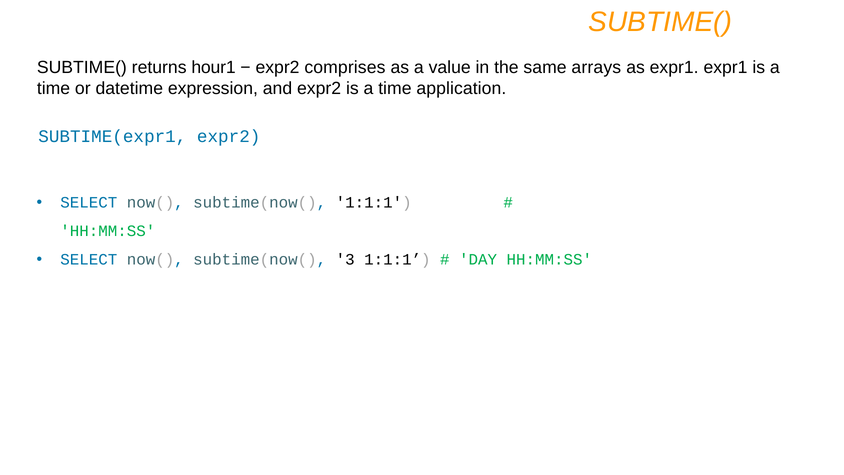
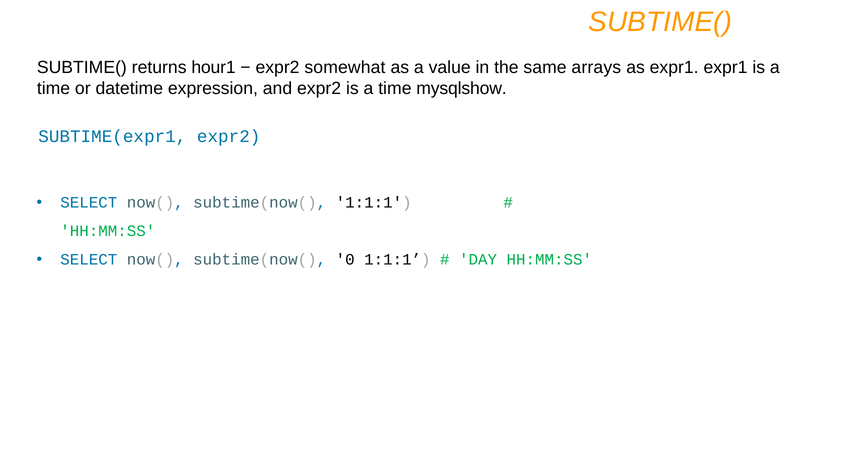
comprises: comprises -> somewhat
application: application -> mysqlshow
3: 3 -> 0
